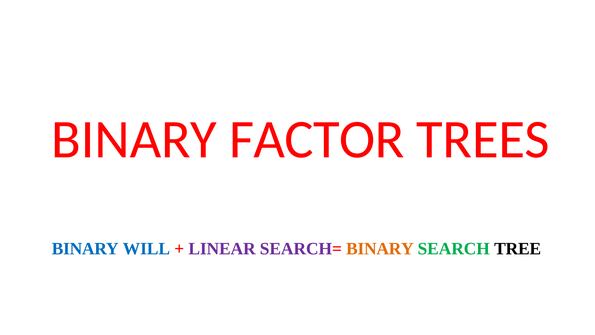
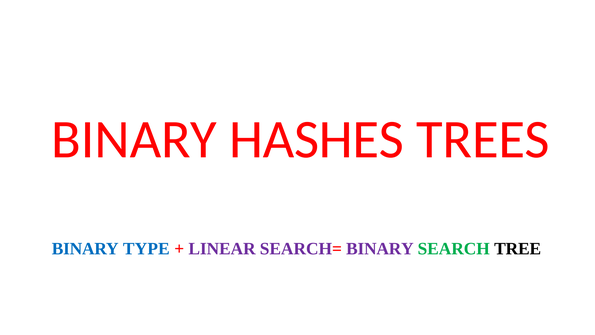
FACTOR: FACTOR -> HASHES
WILL: WILL -> TYPE
BINARY at (380, 249) colour: orange -> purple
